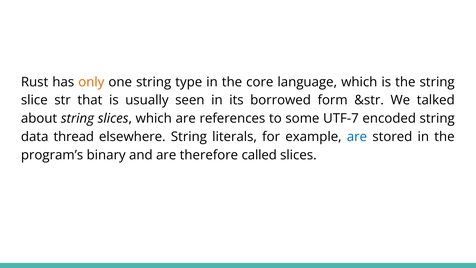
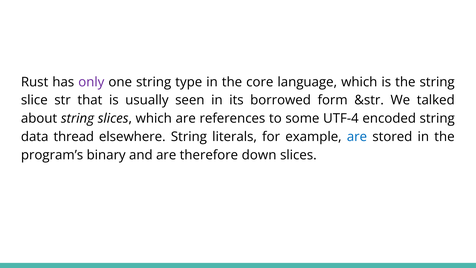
only colour: orange -> purple
UTF-7: UTF-7 -> UTF-4
called: called -> down
